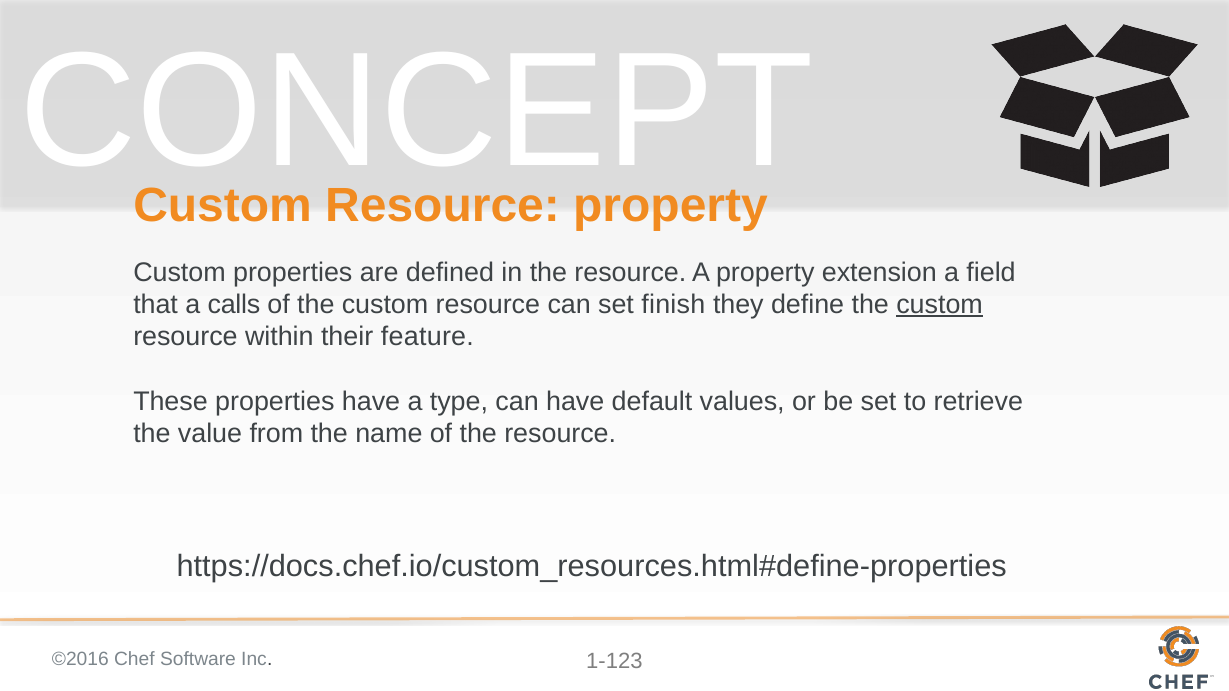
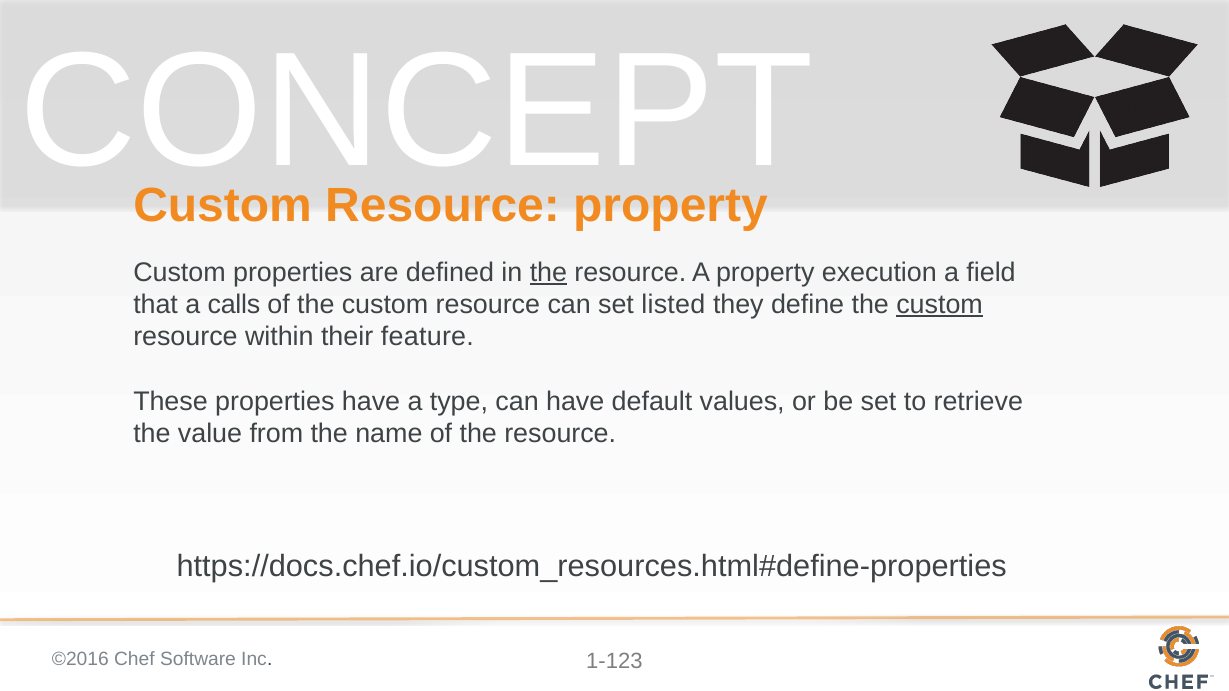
the at (548, 272) underline: none -> present
extension: extension -> execution
finish: finish -> listed
